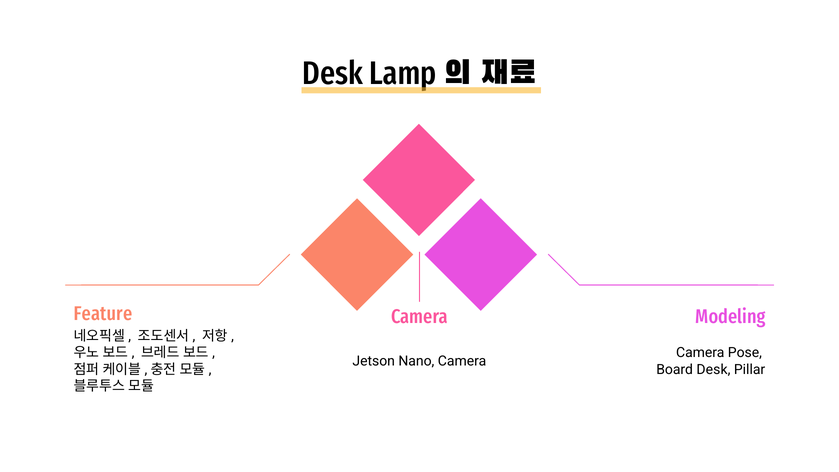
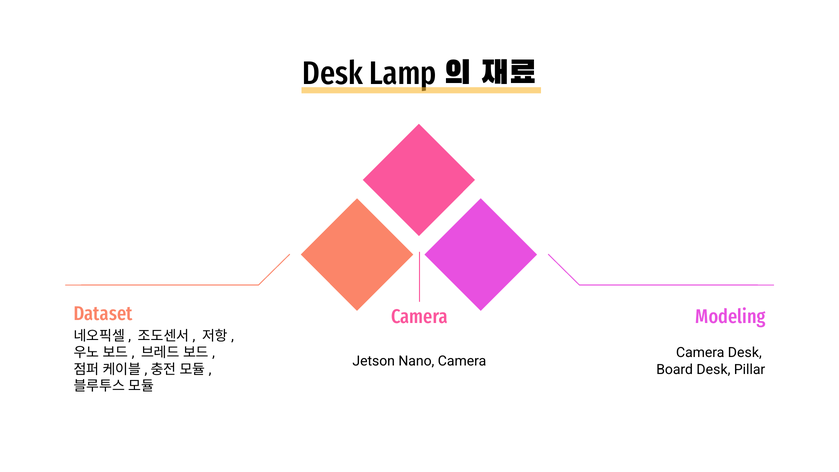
Feature: Feature -> Dataset
Camera Pose: Pose -> Desk
